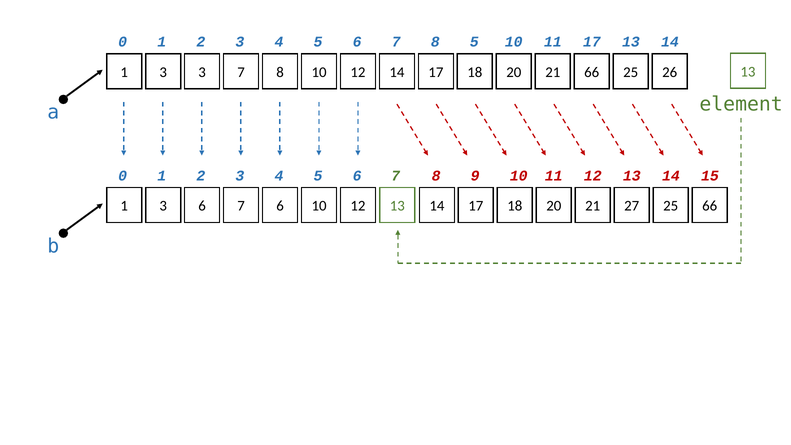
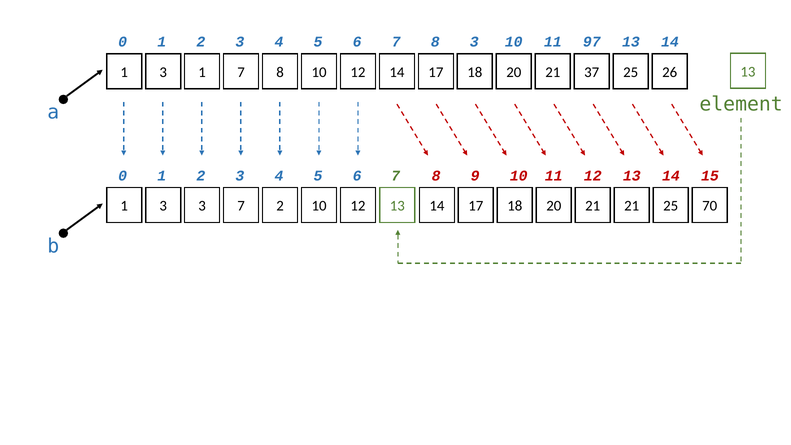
8 5: 5 -> 3
11 17: 17 -> 97
3 3: 3 -> 1
21 66: 66 -> 37
3 6: 6 -> 3
7 6: 6 -> 2
21 27: 27 -> 21
25 66: 66 -> 70
